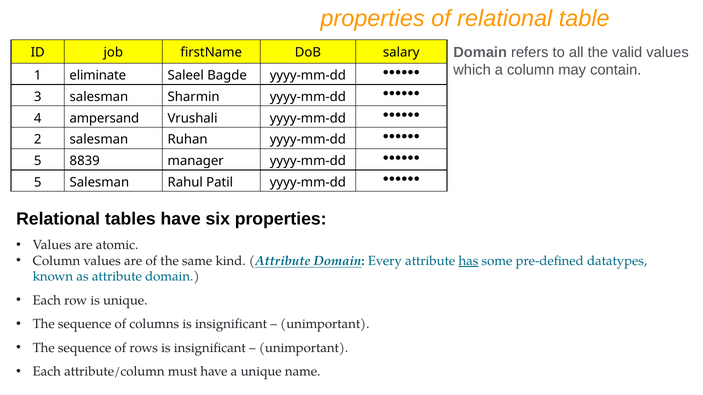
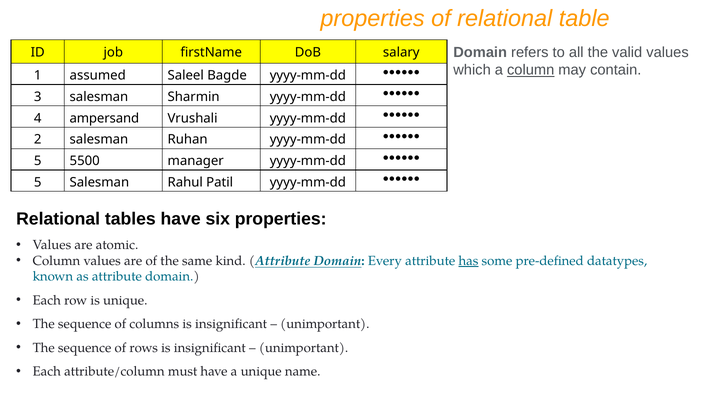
column at (531, 70) underline: none -> present
eliminate: eliminate -> assumed
8839: 8839 -> 5500
